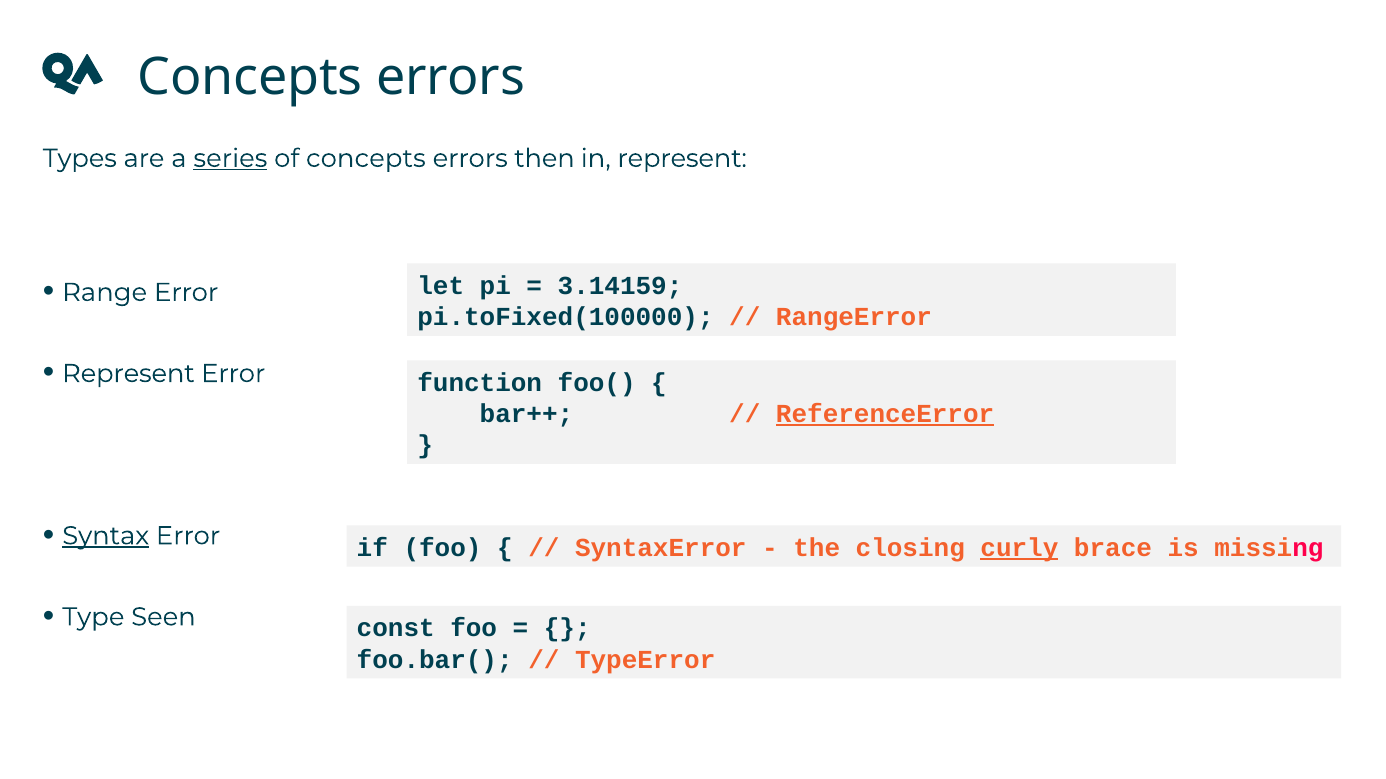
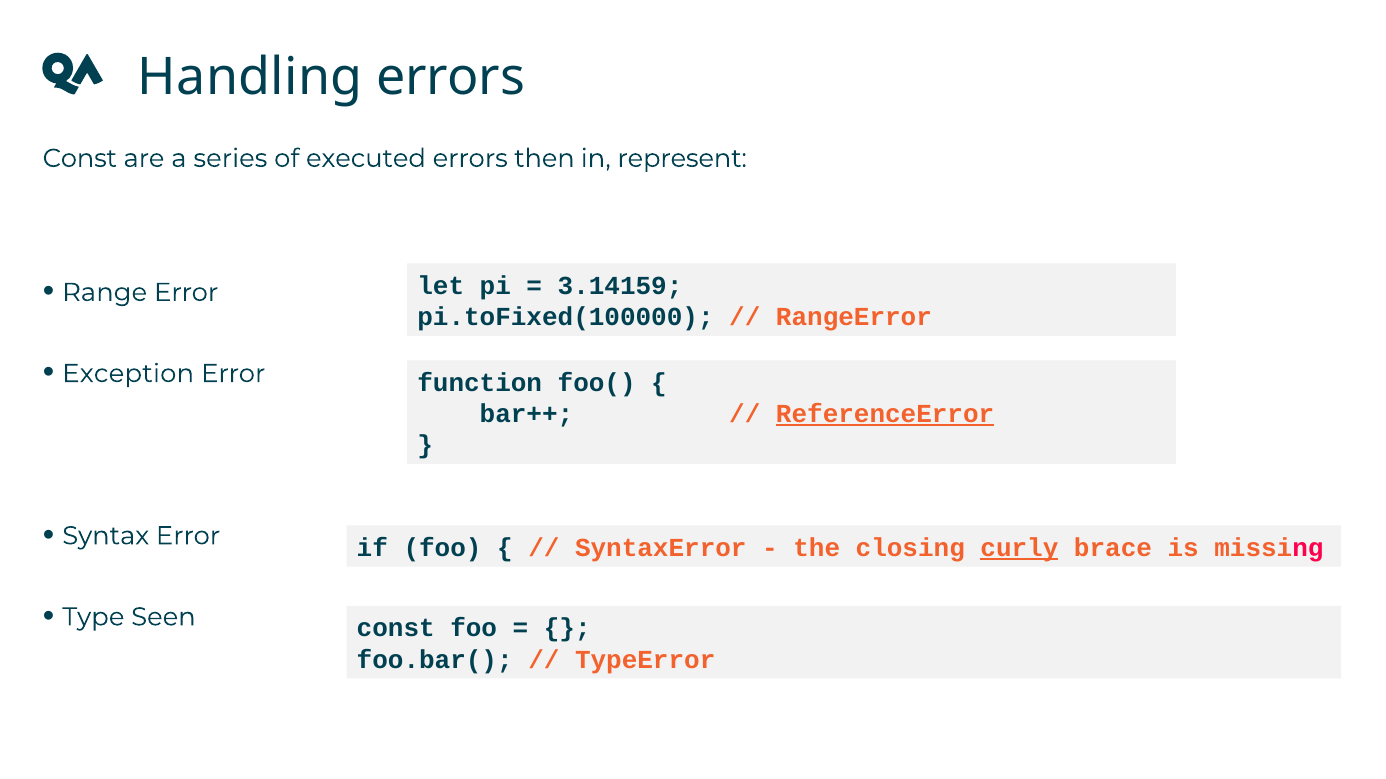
Concepts at (250, 78): Concepts -> Handling
Types at (80, 158): Types -> Const
series underline: present -> none
of concepts: concepts -> executed
Represent at (128, 374): Represent -> Exception
Syntax underline: present -> none
